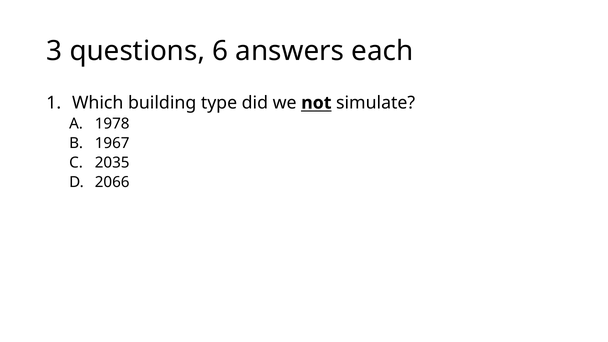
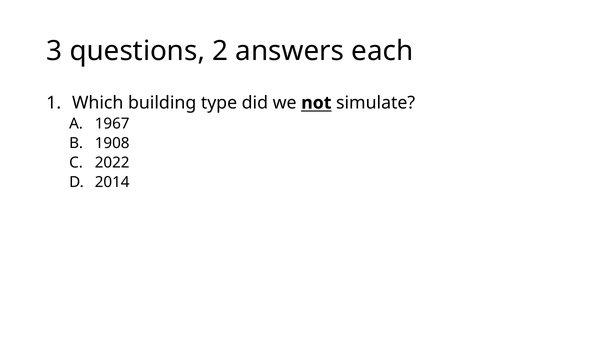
6: 6 -> 2
1978: 1978 -> 1967
1967: 1967 -> 1908
2035: 2035 -> 2022
2066: 2066 -> 2014
